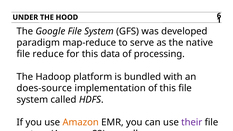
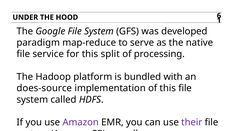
reduce: reduce -> service
data: data -> split
Amazon at (81, 122) colour: orange -> purple
